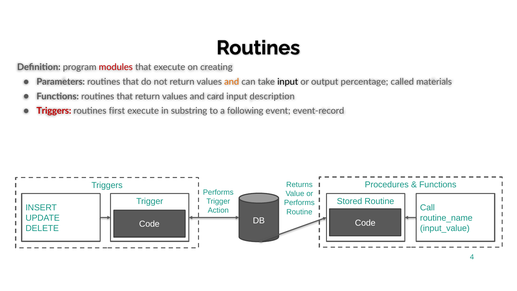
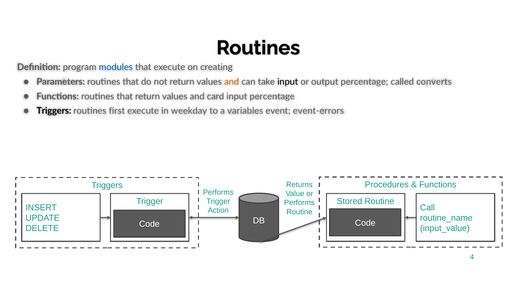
modules colour: red -> blue
materials: materials -> converts
input description: description -> percentage
Triggers at (54, 111) colour: red -> black
substring: substring -> weekday
following: following -> variables
event-record: event-record -> event-errors
